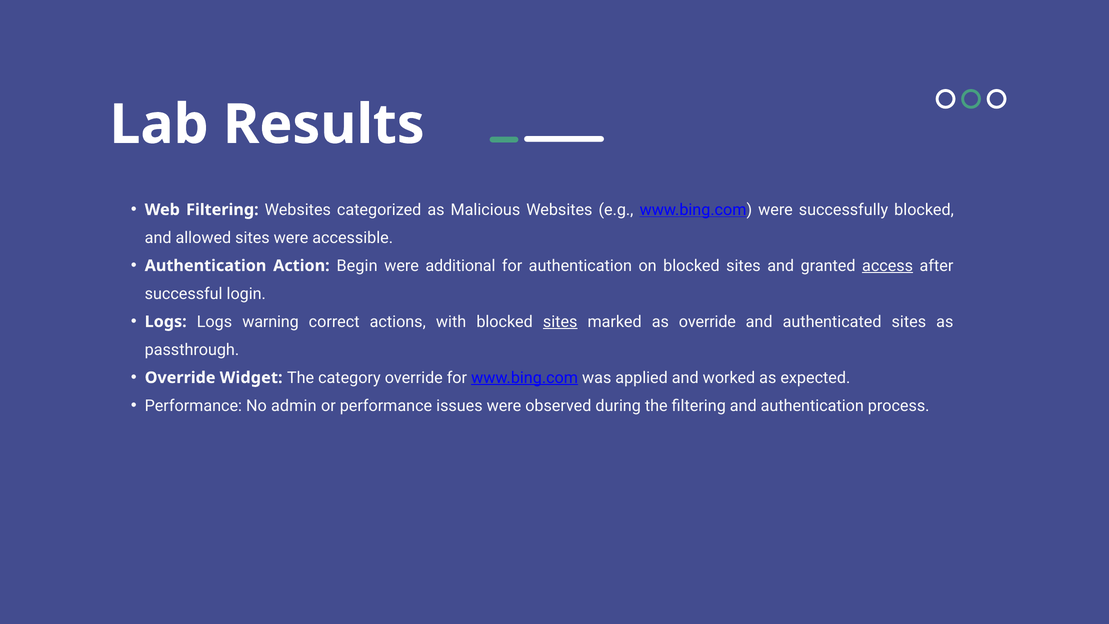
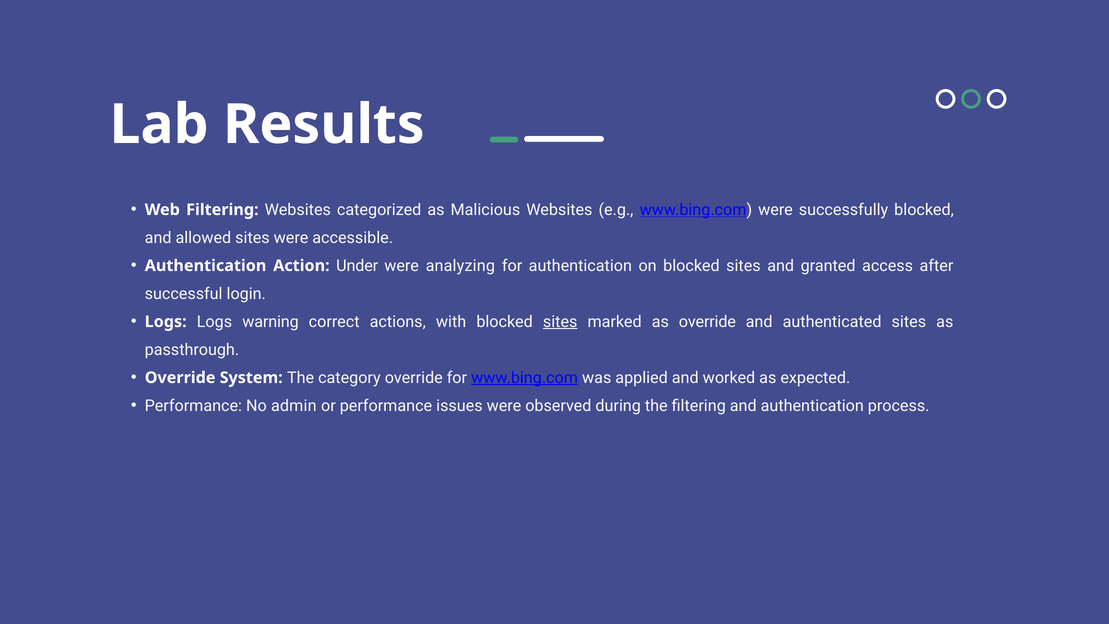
Begin: Begin -> Under
additional: additional -> analyzing
access underline: present -> none
Widget: Widget -> System
